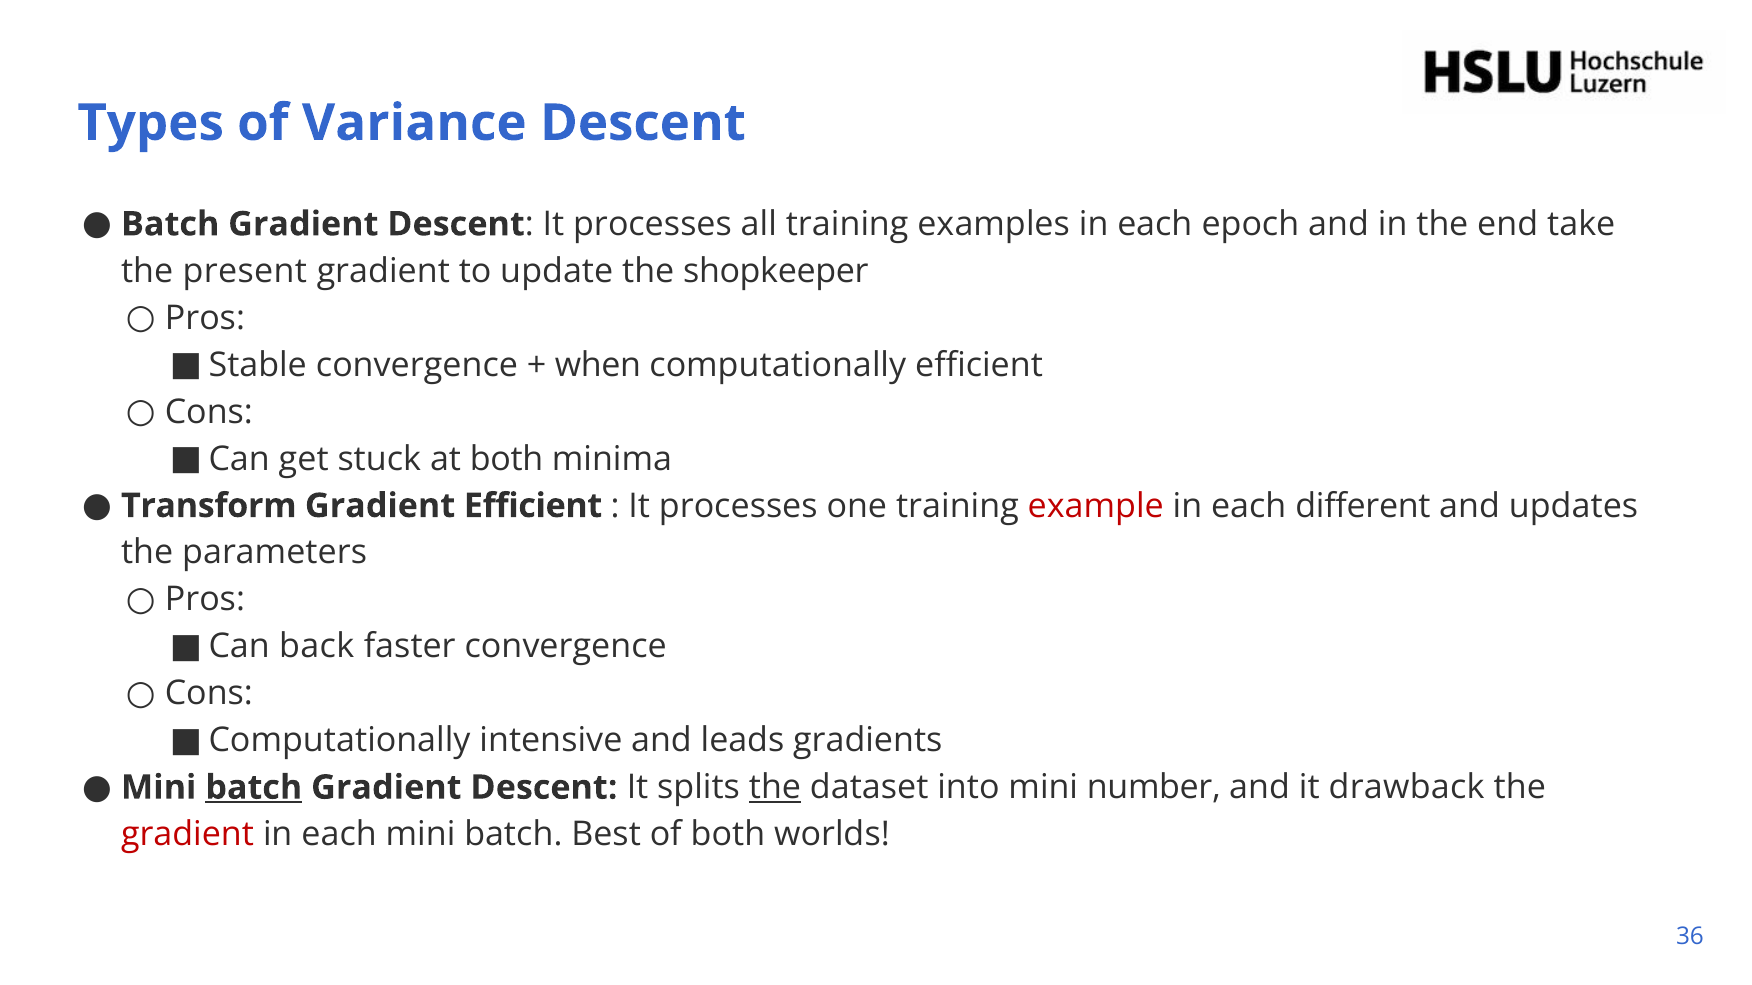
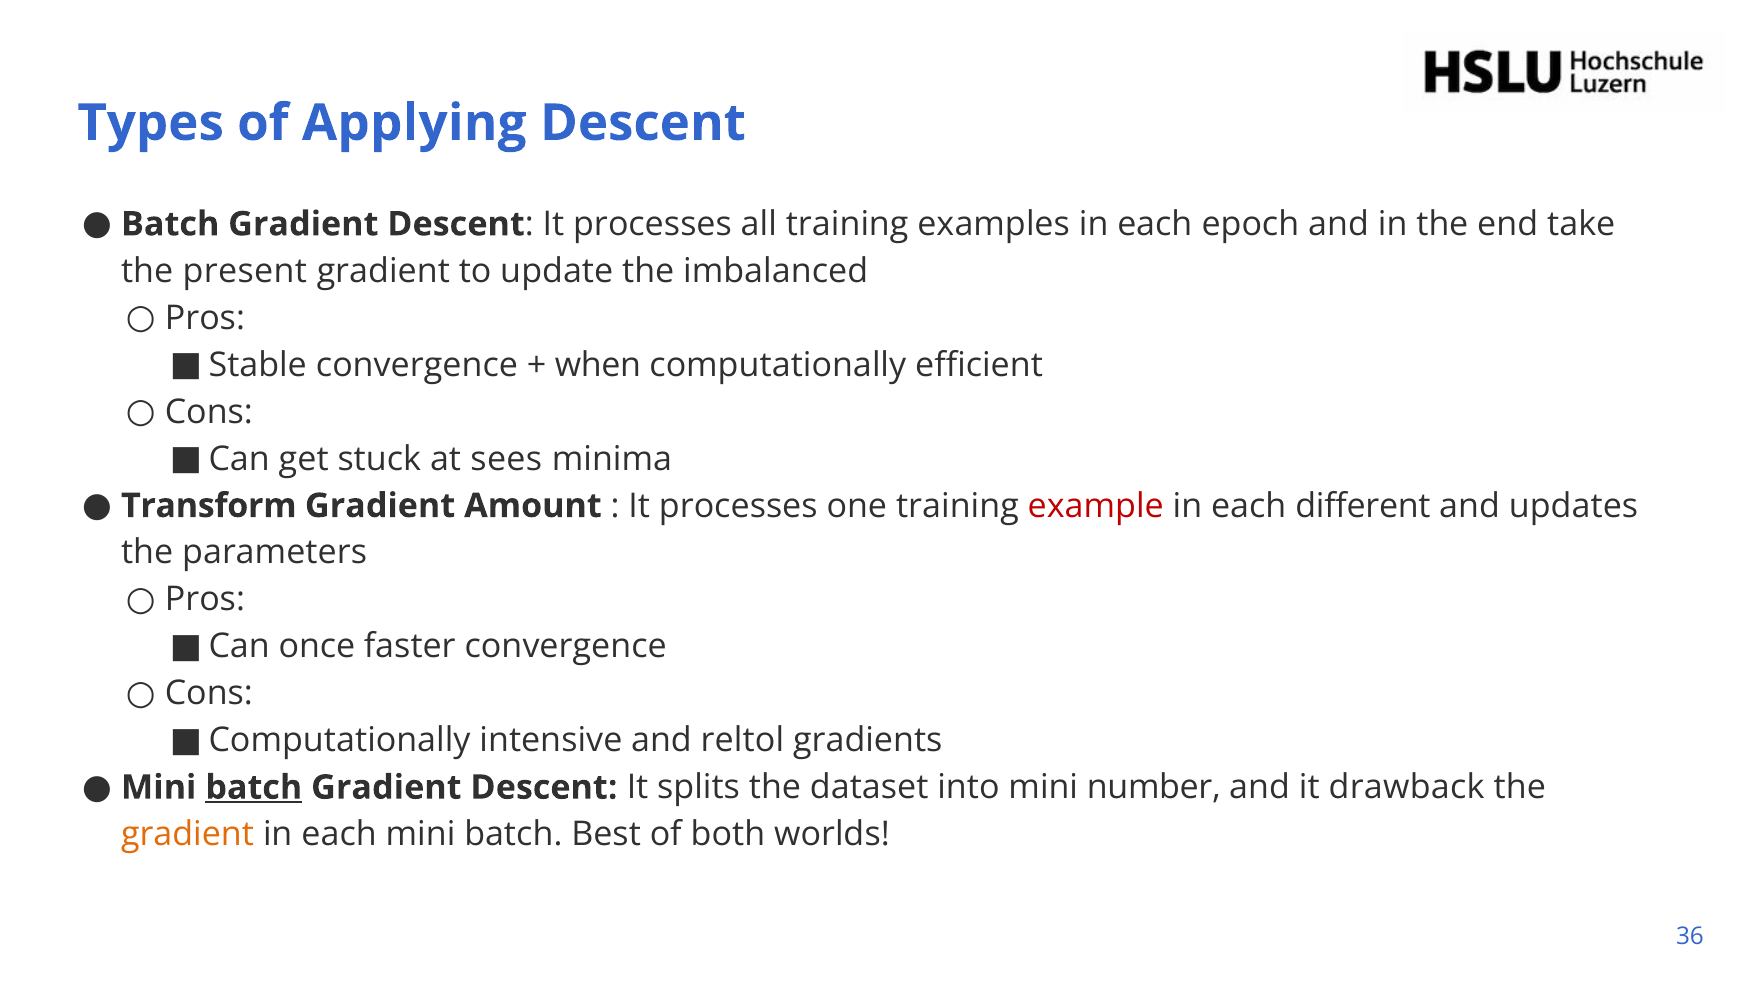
Variance: Variance -> Applying
shopkeeper: shopkeeper -> imbalanced
at both: both -> sees
Gradient Efficient: Efficient -> Amount
back: back -> once
leads: leads -> reltol
the at (775, 788) underline: present -> none
gradient at (188, 835) colour: red -> orange
